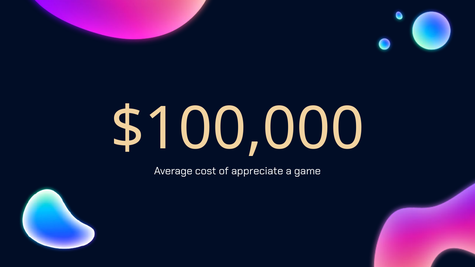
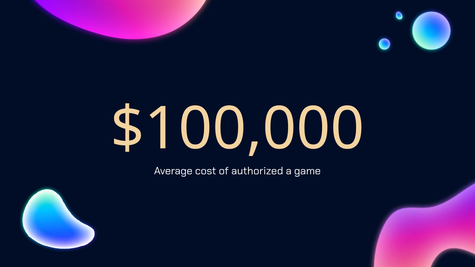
appreciate: appreciate -> authorized
